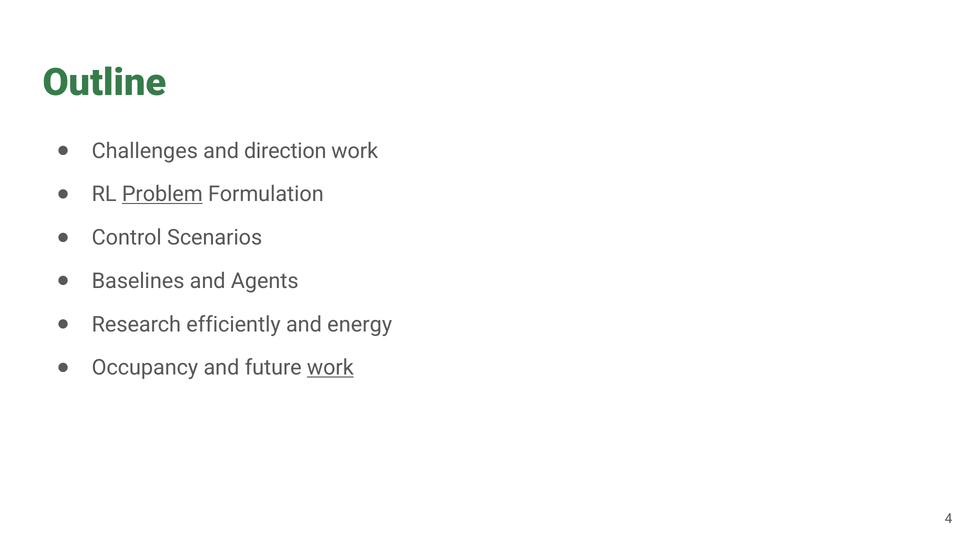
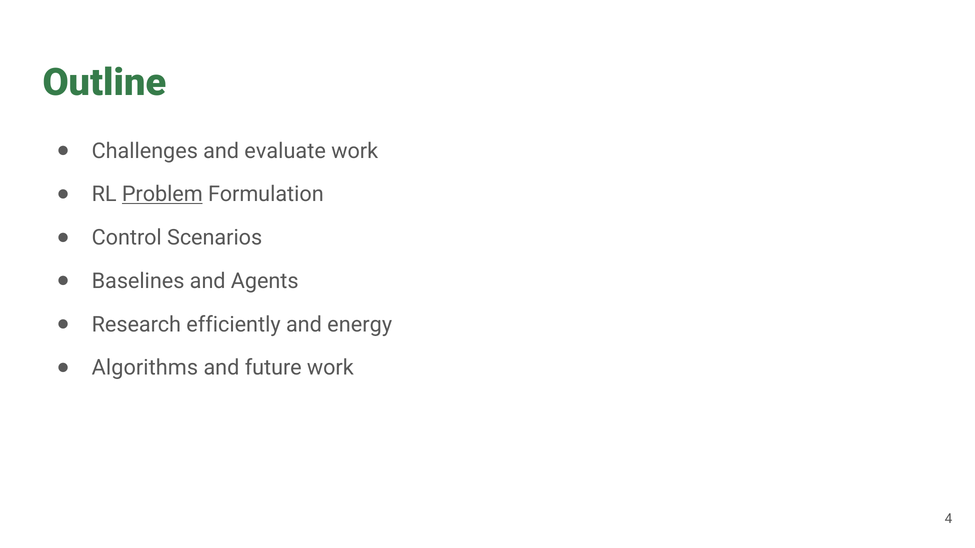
direction: direction -> evaluate
Occupancy: Occupancy -> Algorithms
work at (330, 368) underline: present -> none
